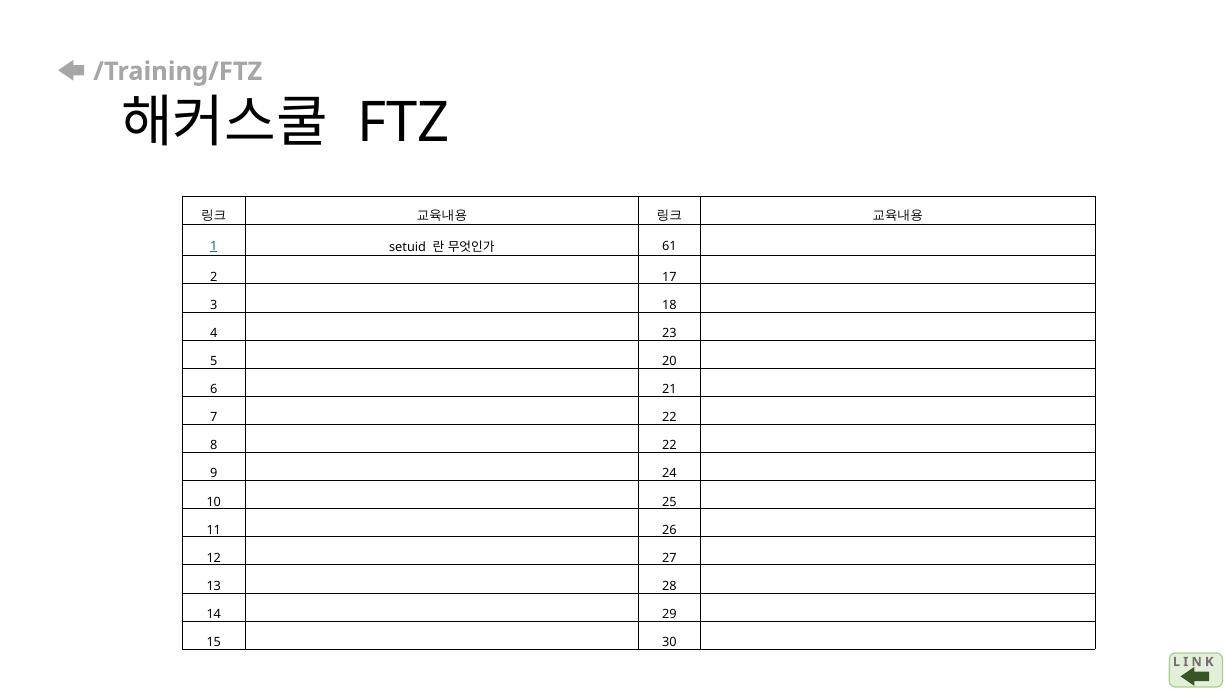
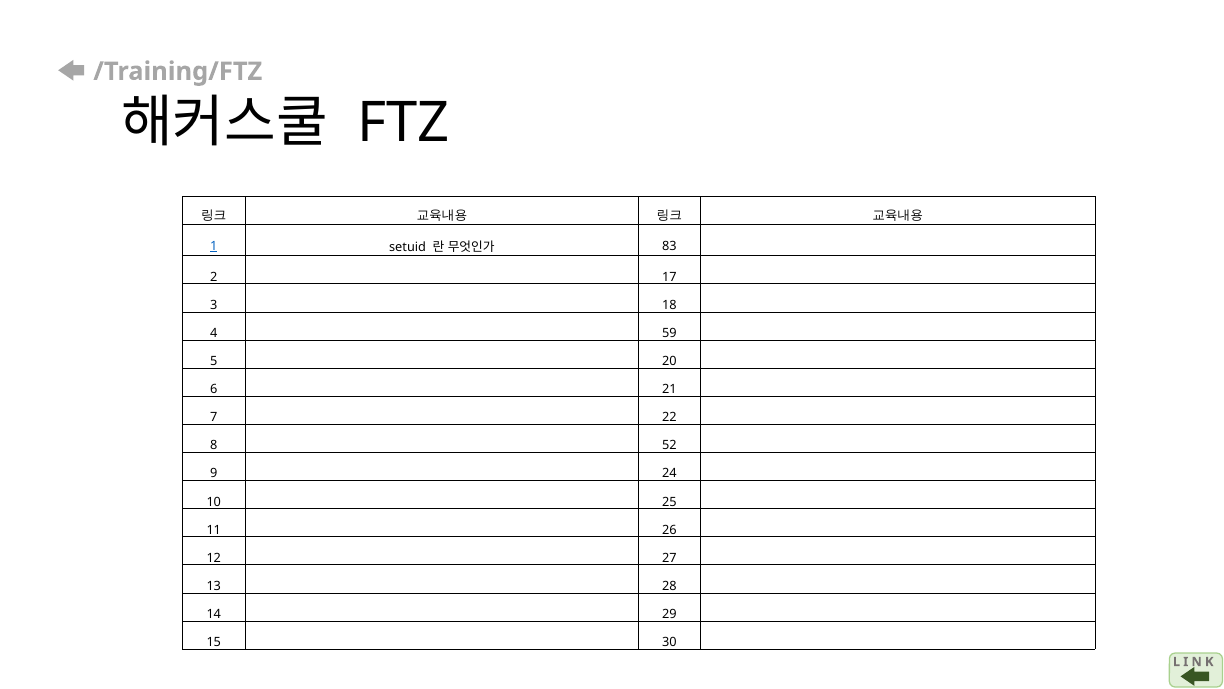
61: 61 -> 83
23: 23 -> 59
8 22: 22 -> 52
